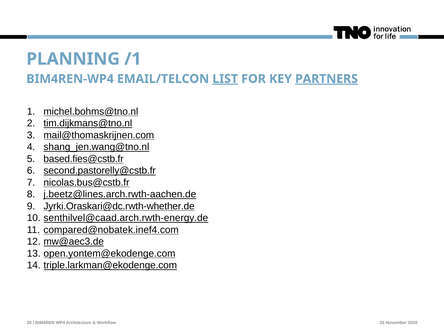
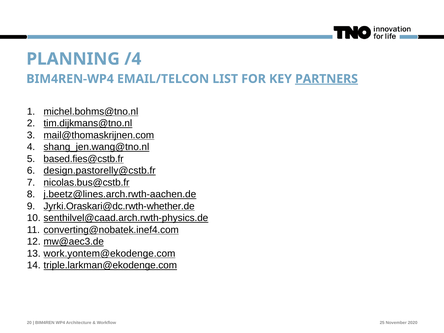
/1: /1 -> /4
LIST underline: present -> none
second.pastorelly@cstb.fr: second.pastorelly@cstb.fr -> design.pastorelly@cstb.fr
senthilvel@caad.arch.rwth-energy.de: senthilvel@caad.arch.rwth-energy.de -> senthilvel@caad.arch.rwth-physics.de
compared@nobatek.inef4.com: compared@nobatek.inef4.com -> converting@nobatek.inef4.com
open.yontem@ekodenge.com: open.yontem@ekodenge.com -> work.yontem@ekodenge.com
